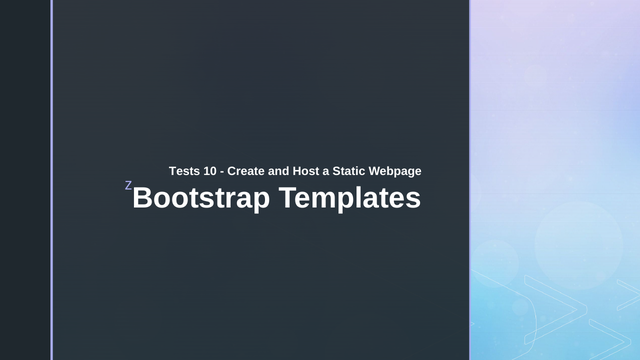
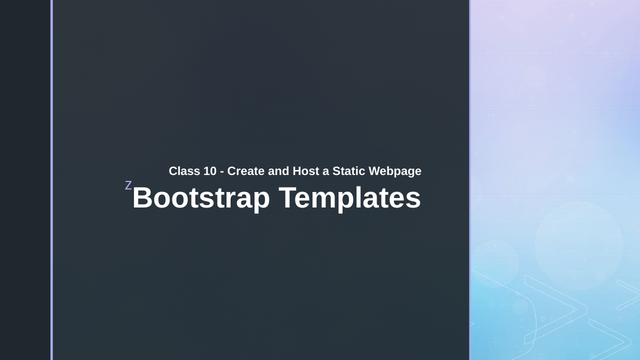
Tests: Tests -> Class
